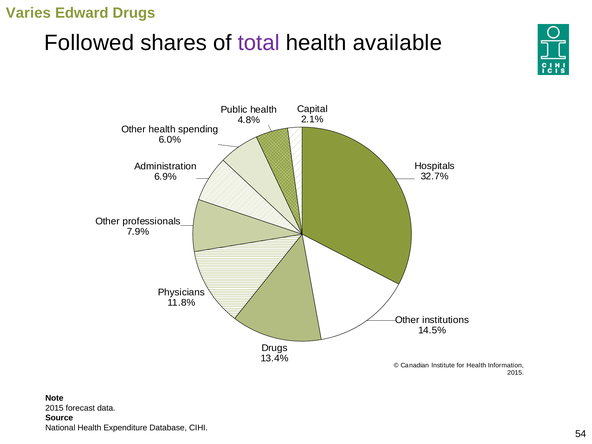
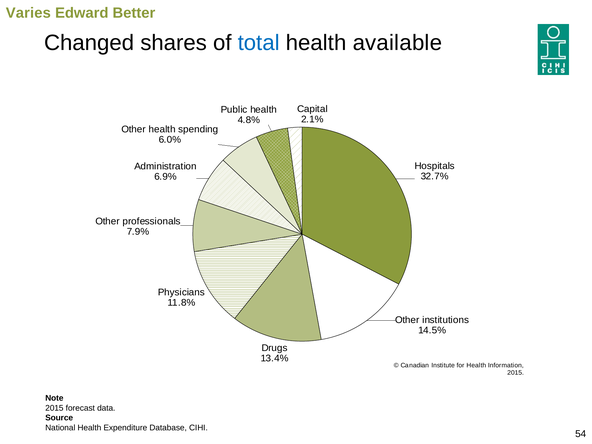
Edward Drugs: Drugs -> Better
Followed: Followed -> Changed
total colour: purple -> blue
